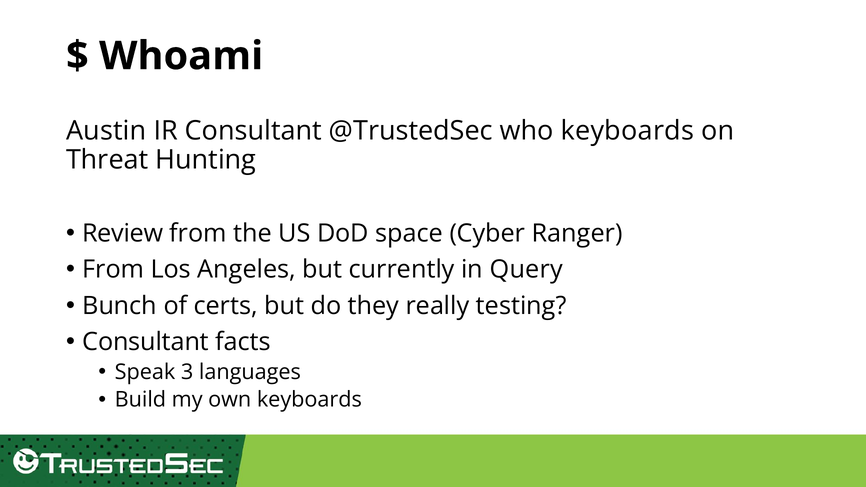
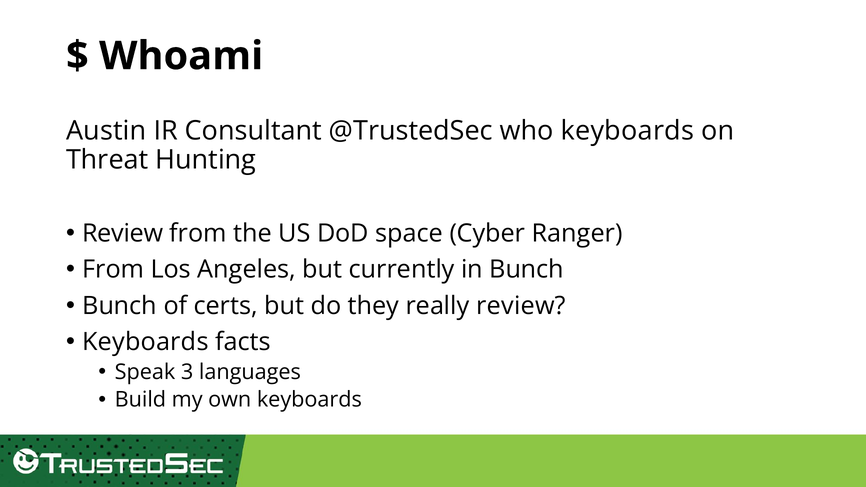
in Query: Query -> Bunch
really testing: testing -> review
Consultant at (146, 342): Consultant -> Keyboards
